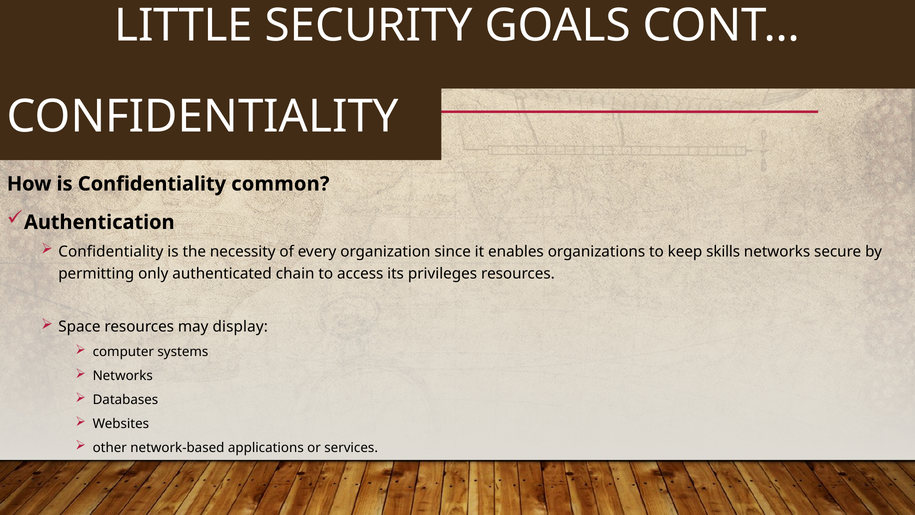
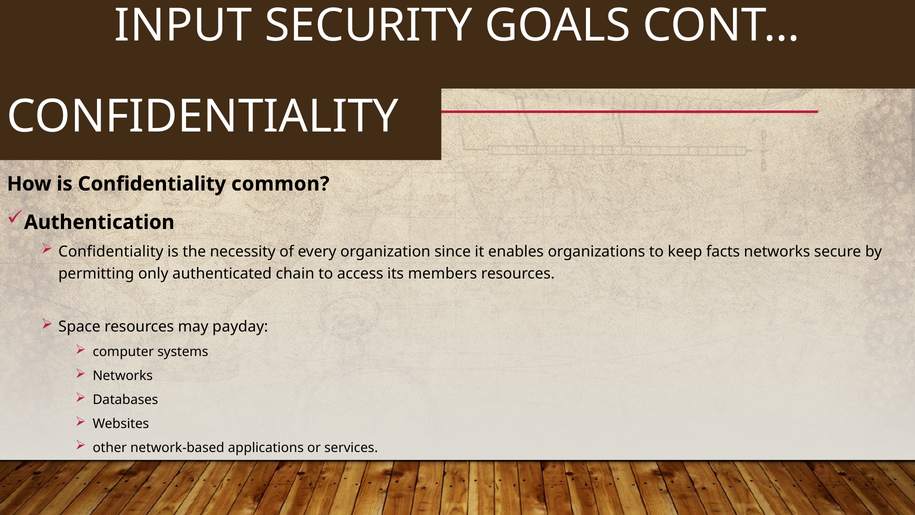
LITTLE: LITTLE -> INPUT
skills: skills -> facts
privileges: privileges -> members
display: display -> payday
